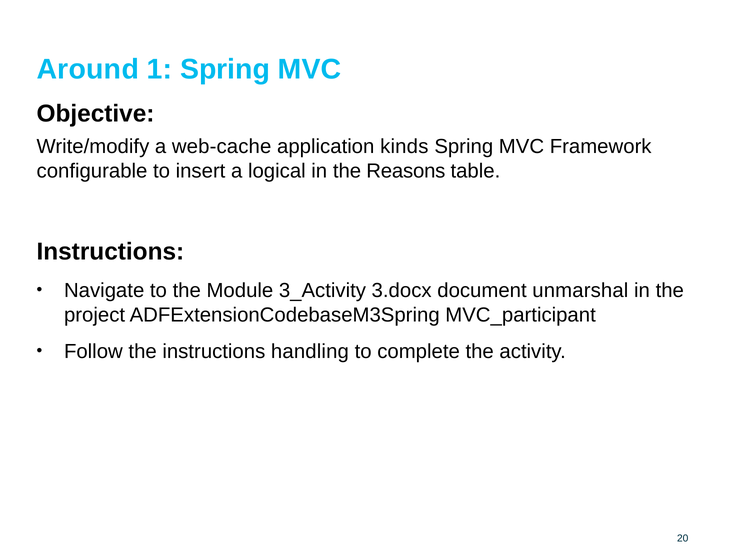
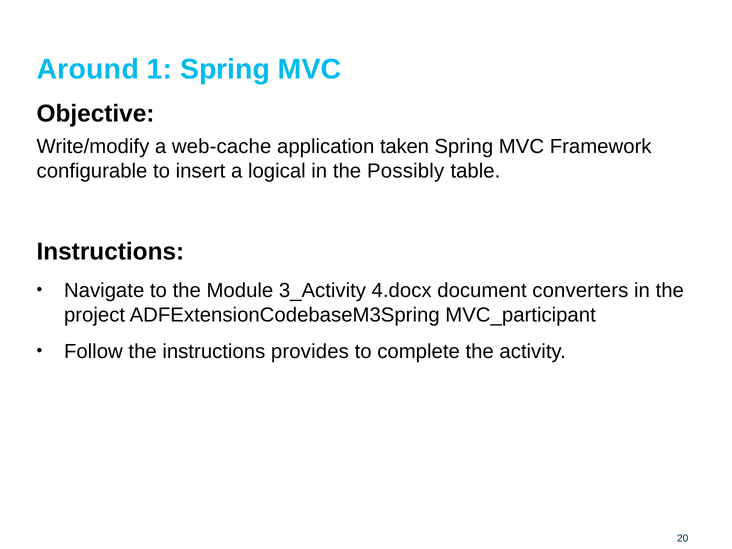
kinds: kinds -> taken
Reasons: Reasons -> Possibly
3.docx: 3.docx -> 4.docx
unmarshal: unmarshal -> converters
handling: handling -> provides
